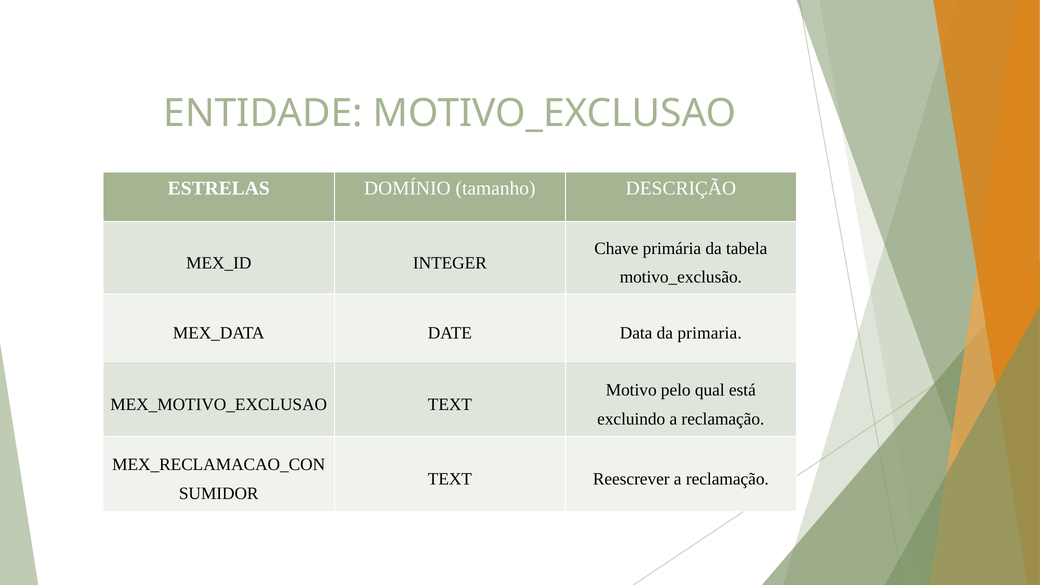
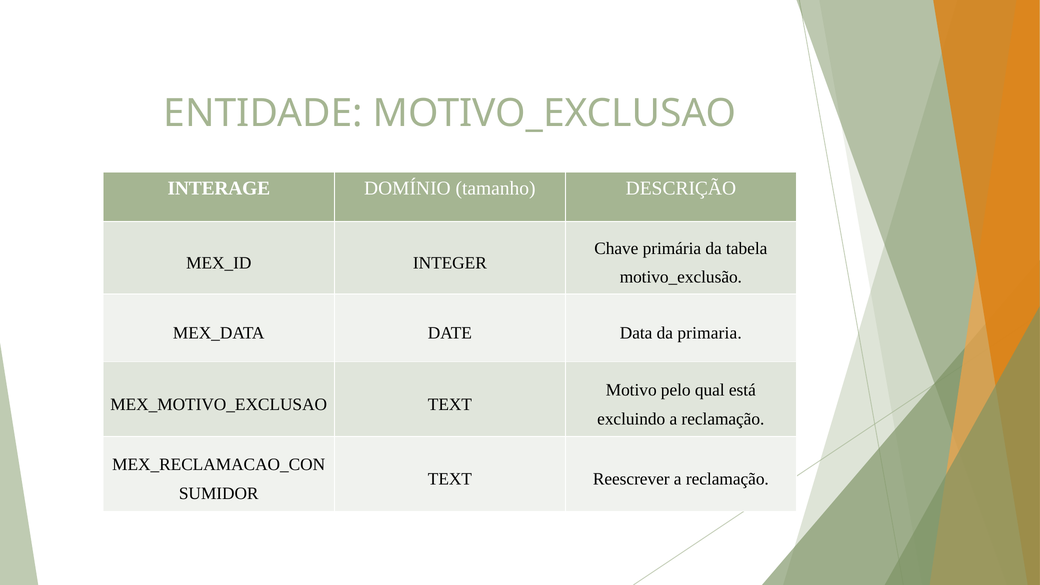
ESTRELAS: ESTRELAS -> INTERAGE
